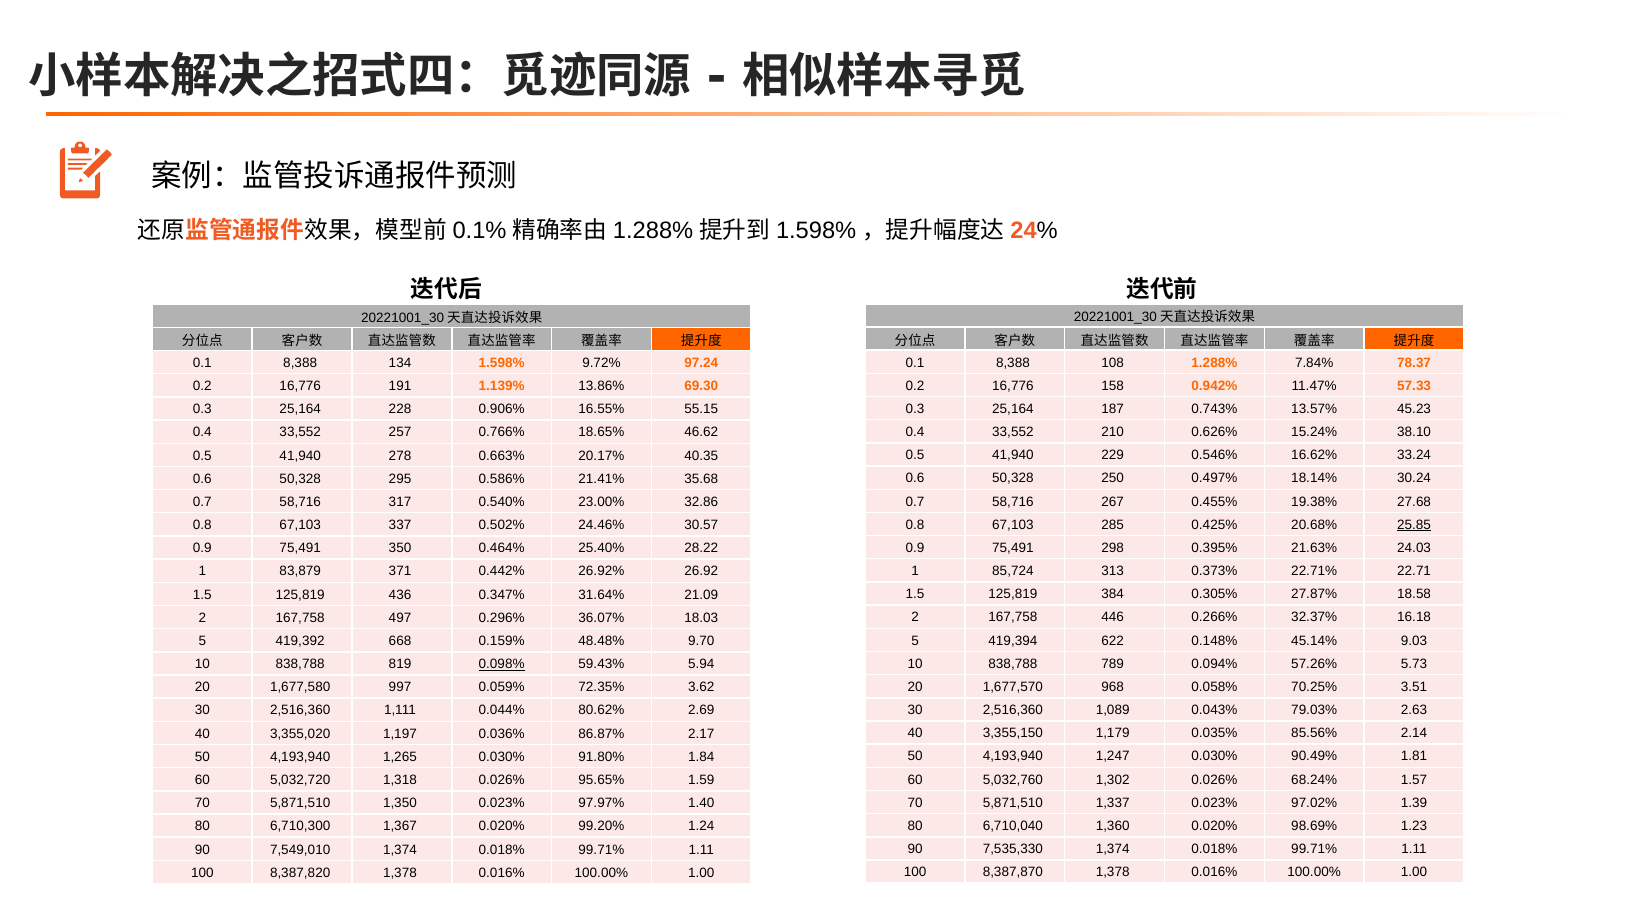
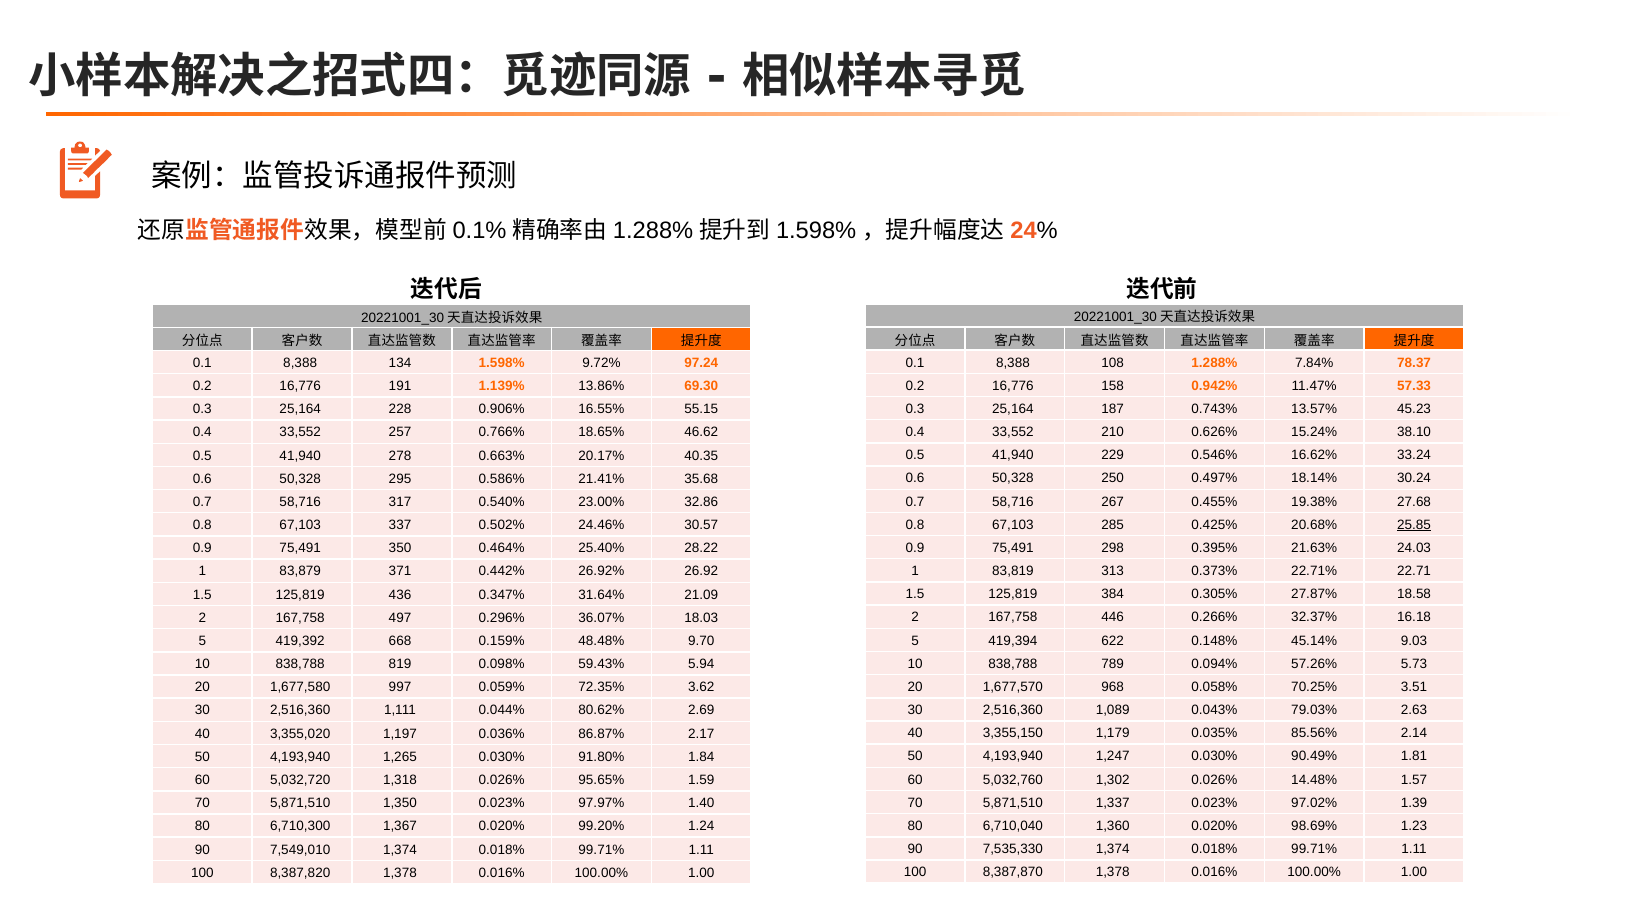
85,724: 85,724 -> 83,819
0.098% underline: present -> none
68.24%: 68.24% -> 14.48%
